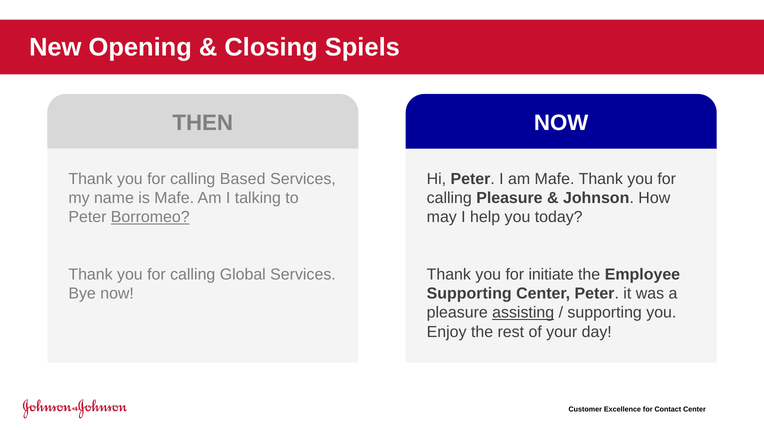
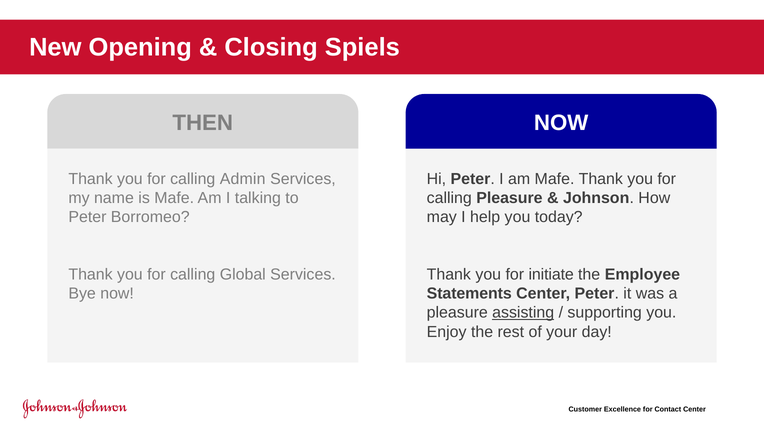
Based: Based -> Admin
Borromeo underline: present -> none
Supporting at (469, 293): Supporting -> Statements
